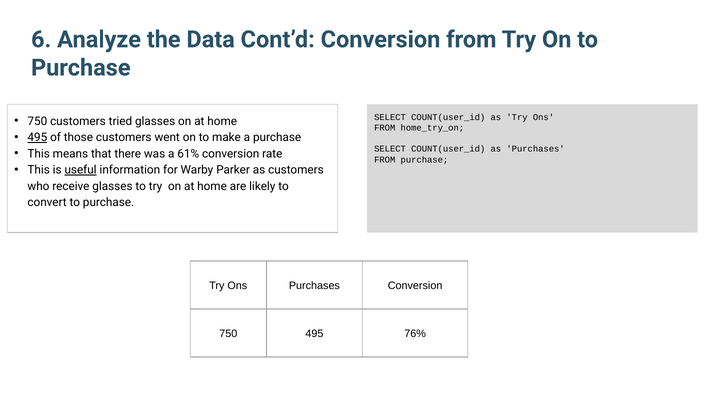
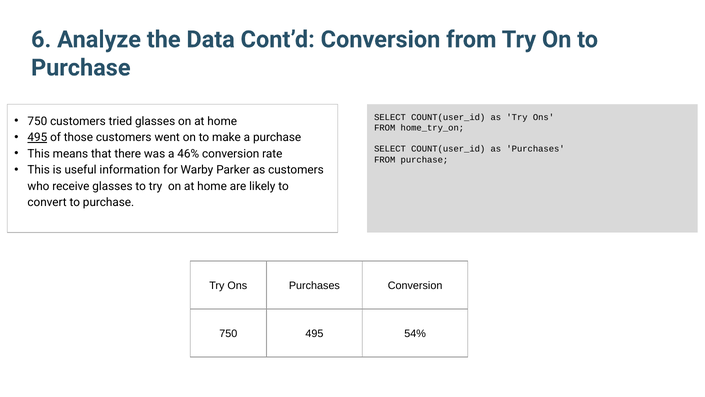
61%: 61% -> 46%
useful underline: present -> none
76%: 76% -> 54%
